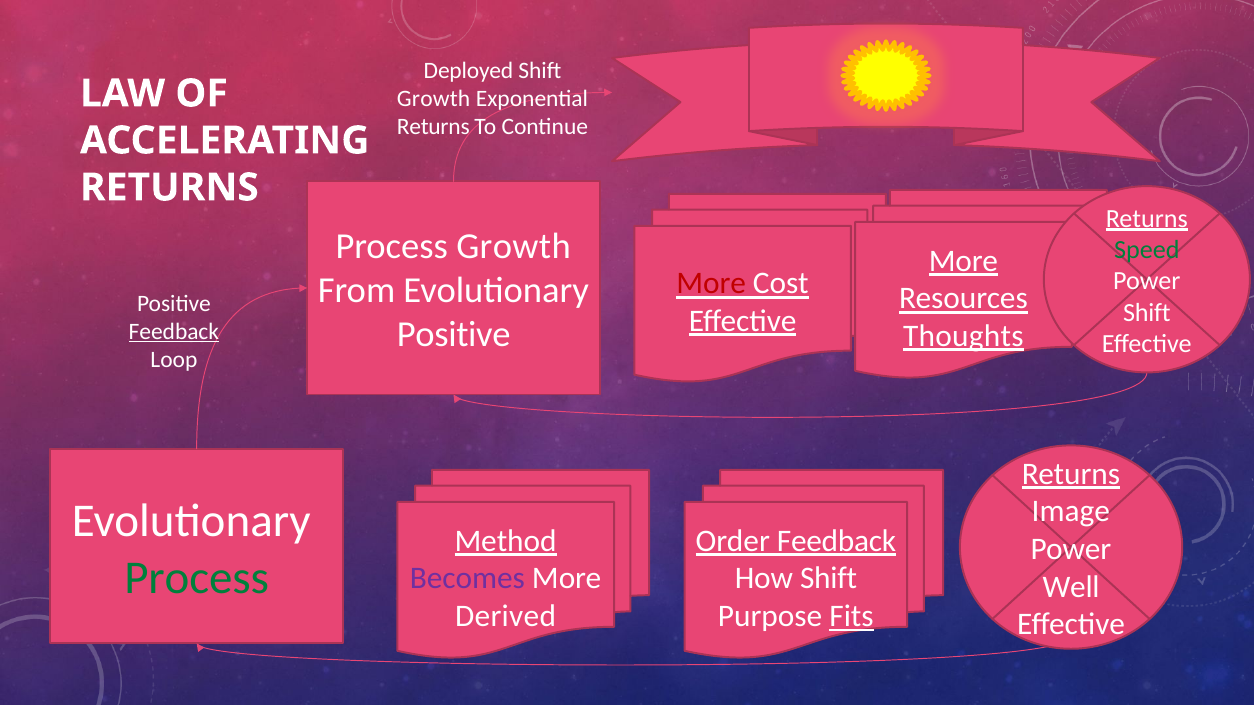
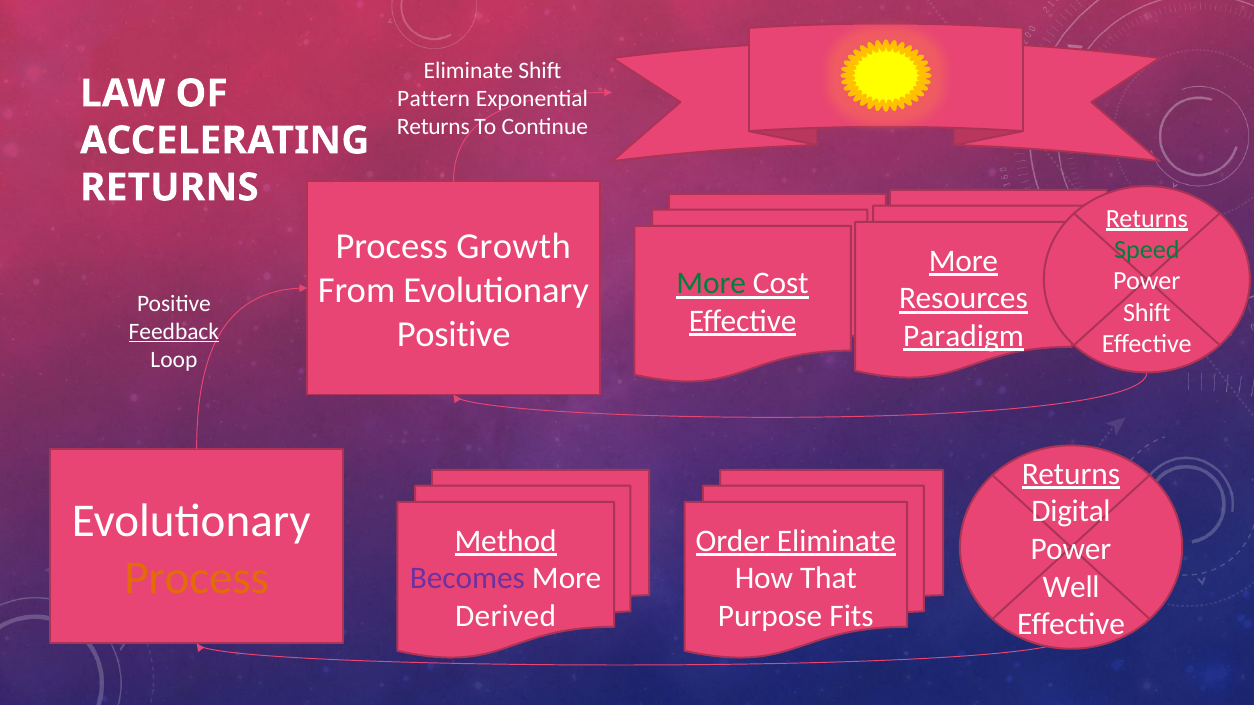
Deployed at (469, 71): Deployed -> Eliminate
Growth at (434, 99): Growth -> Pattern
More at (711, 284) colour: red -> green
Thoughts: Thoughts -> Paradigm
Image: Image -> Digital
Order Feedback: Feedback -> Eliminate
Process at (197, 578) colour: green -> orange
How Shift: Shift -> That
Fits underline: present -> none
